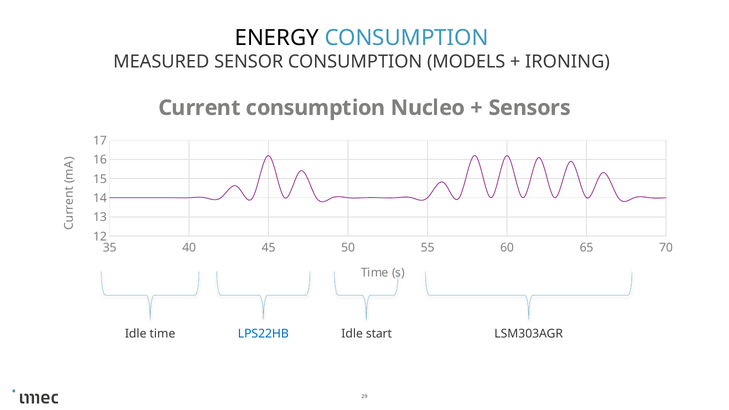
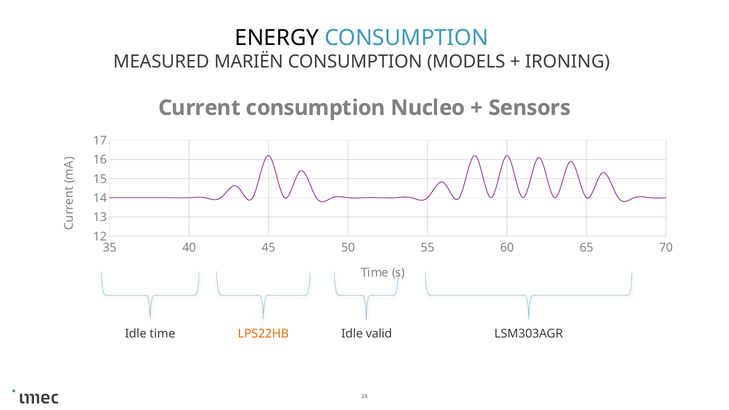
SENSOR: SENSOR -> MARIËN
LPS22HB colour: blue -> orange
start: start -> valid
